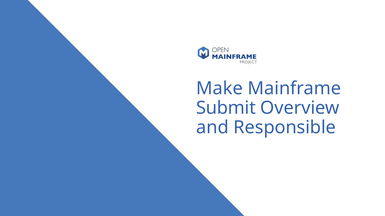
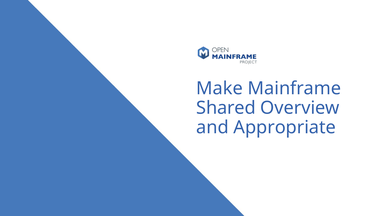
Submit: Submit -> Shared
Responsible: Responsible -> Appropriate
